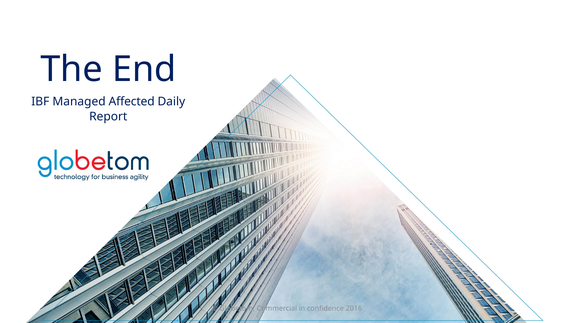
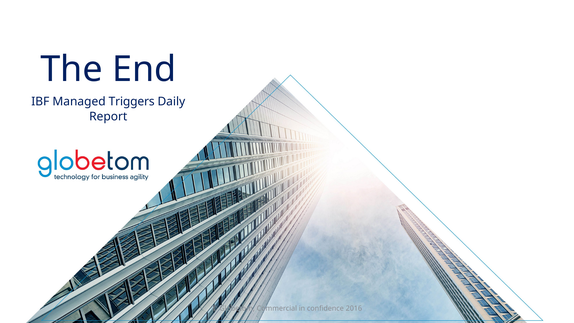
Affected: Affected -> Triggers
